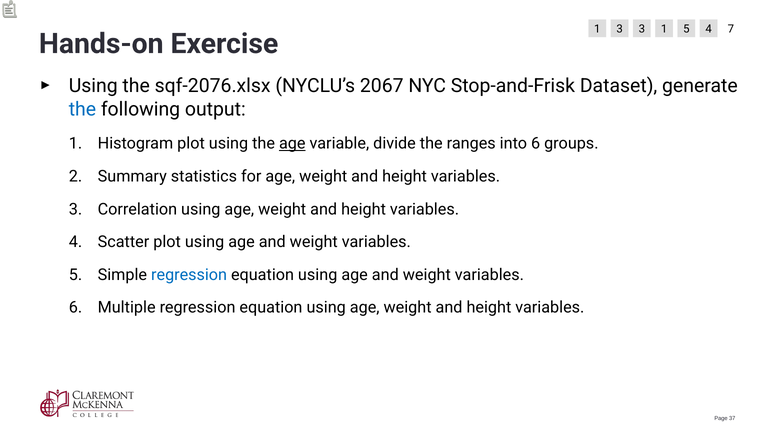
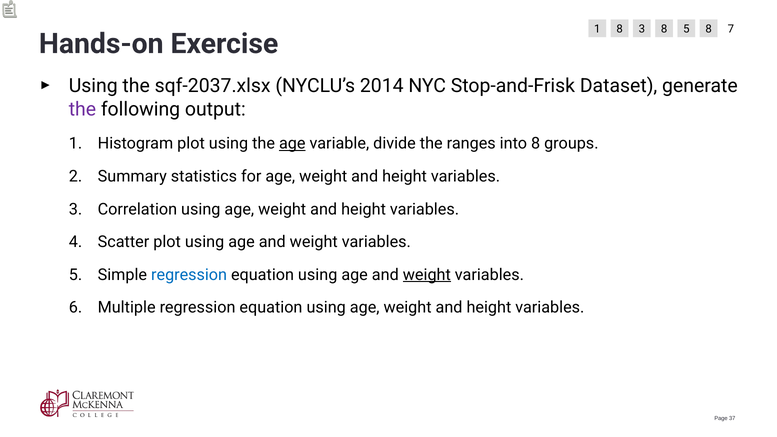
1 3: 3 -> 8
3 1: 1 -> 8
5 4: 4 -> 8
sqf-2076.xlsx: sqf-2076.xlsx -> sqf-2037.xlsx
2067: 2067 -> 2014
the at (82, 109) colour: blue -> purple
into 6: 6 -> 8
weight at (427, 275) underline: none -> present
